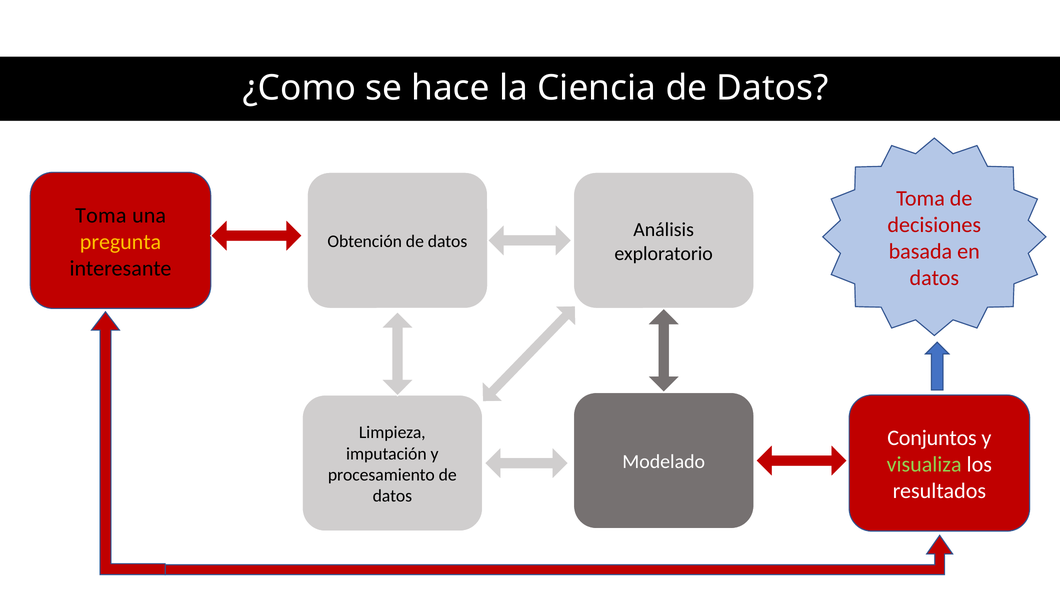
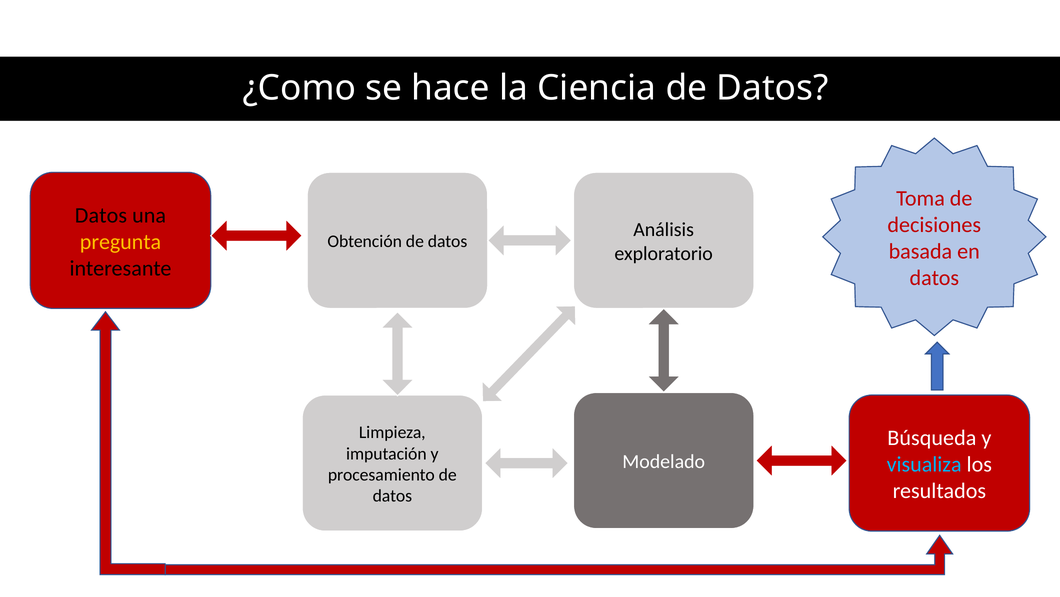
Toma at (101, 215): Toma -> Datos
Conjuntos: Conjuntos -> Búsqueda
visualiza colour: light green -> light blue
